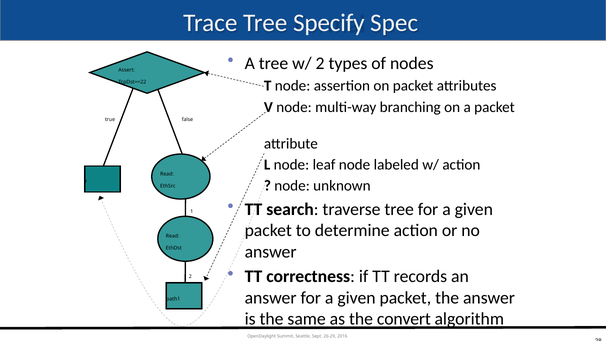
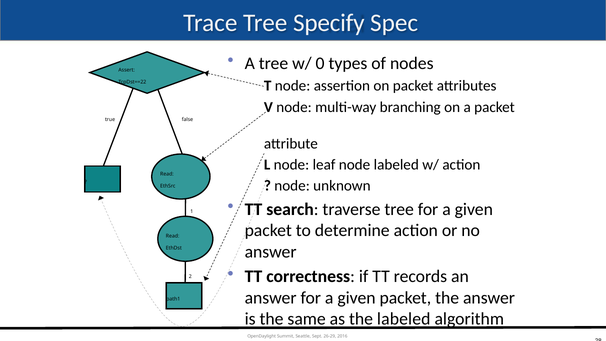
w/ 2: 2 -> 0
the convert: convert -> labeled
